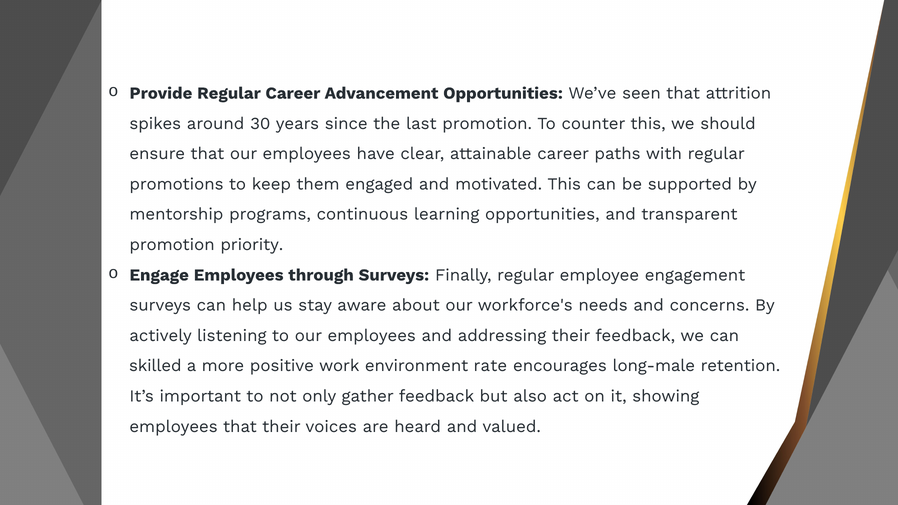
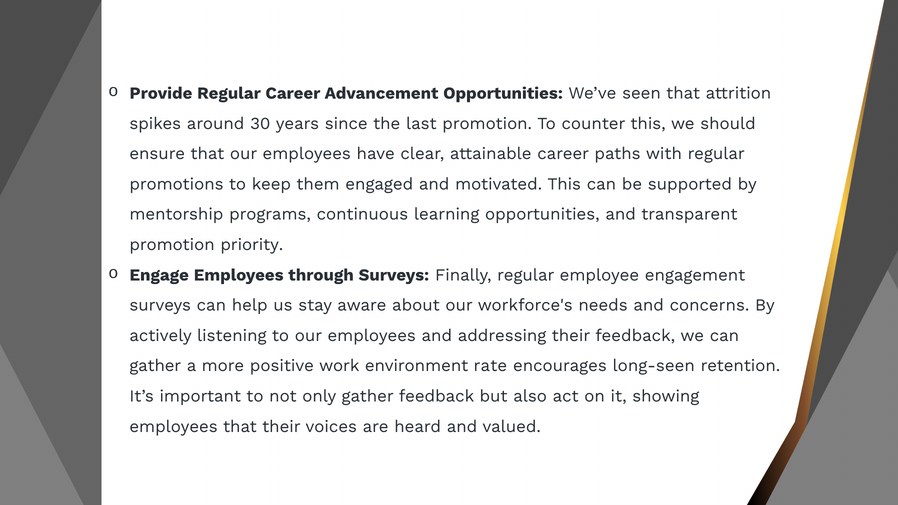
skilled at (155, 366): skilled -> gather
long-male: long-male -> long-seen
